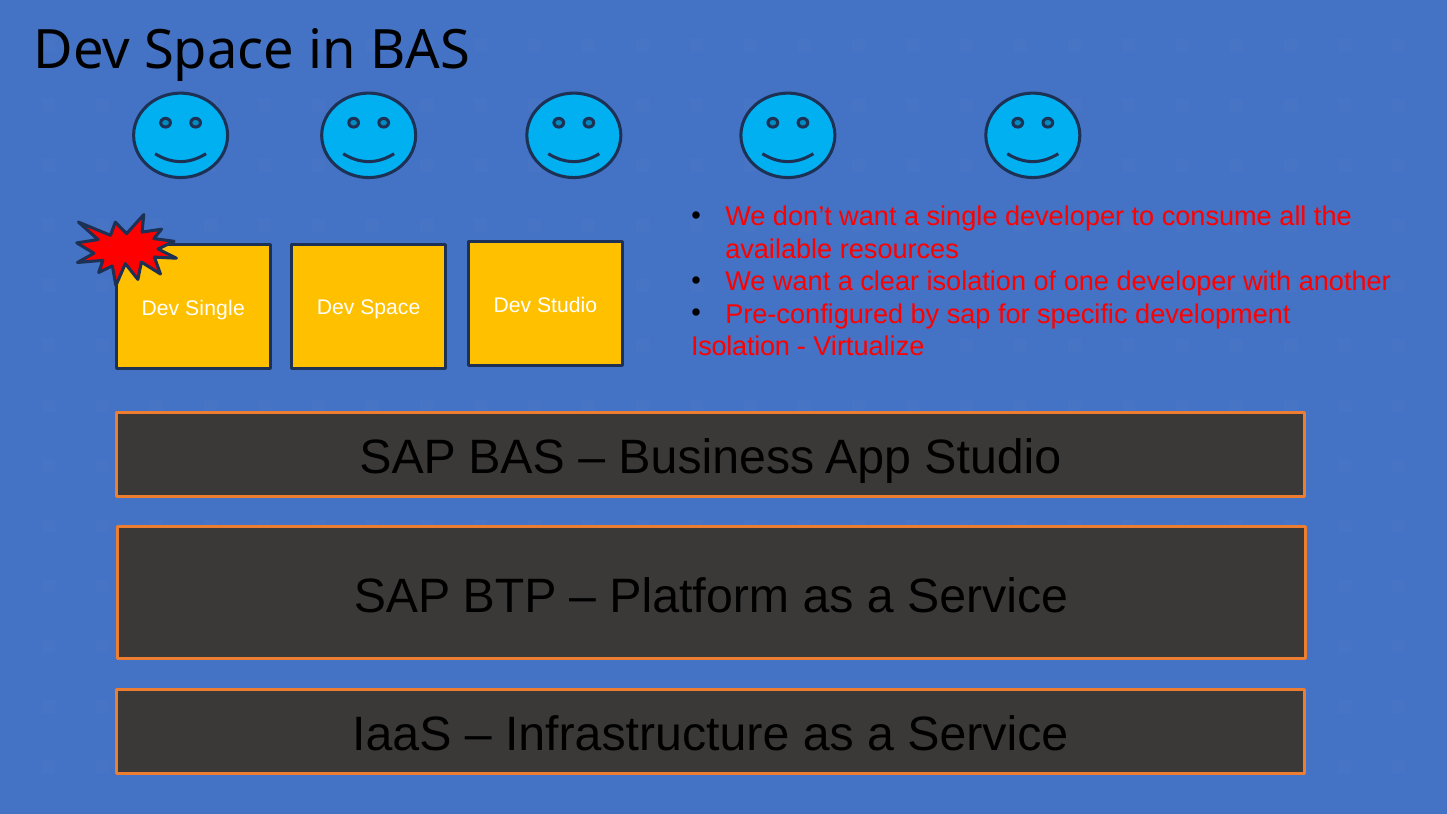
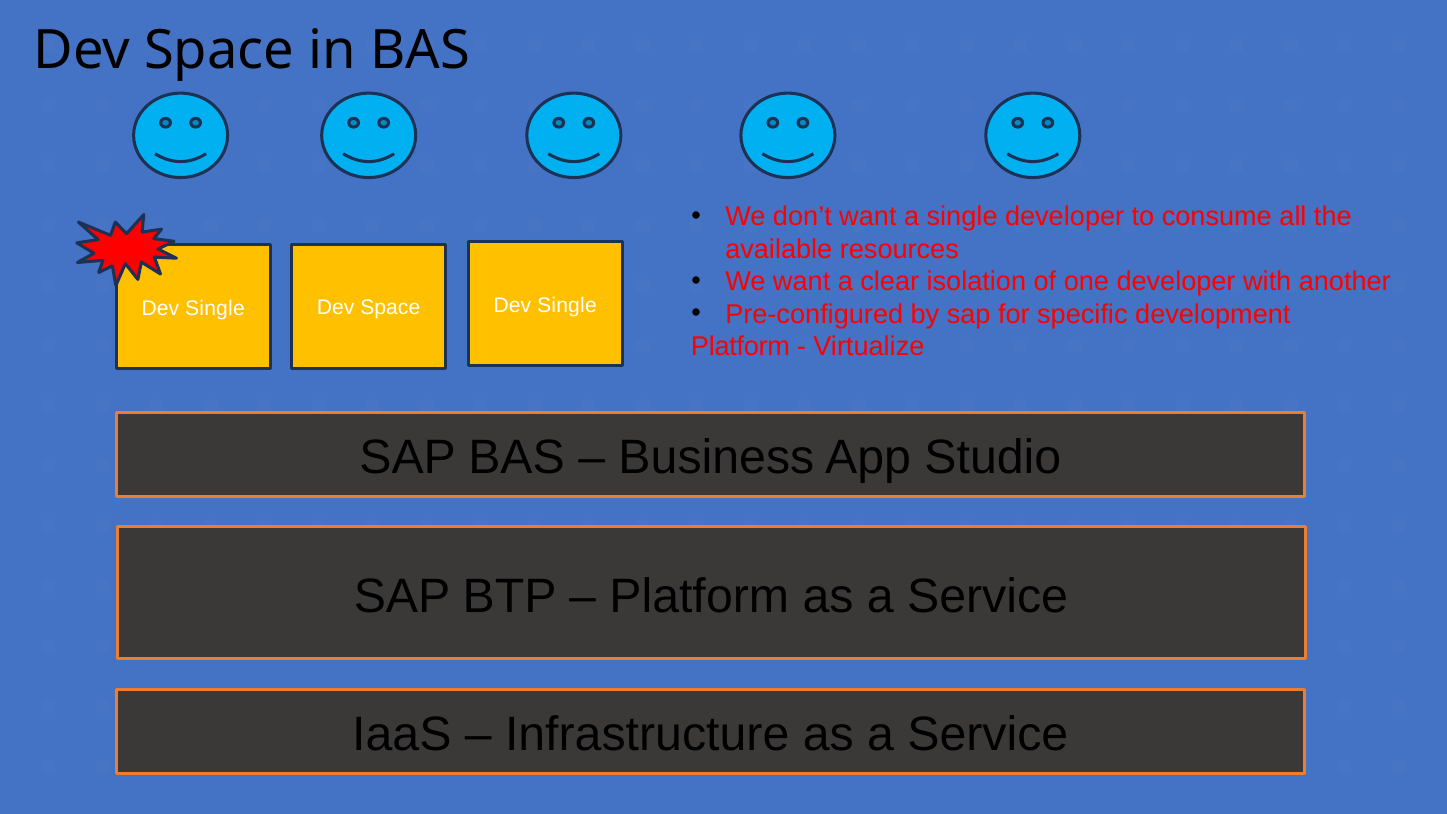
Space Dev Studio: Studio -> Single
Isolation at (740, 347): Isolation -> Platform
